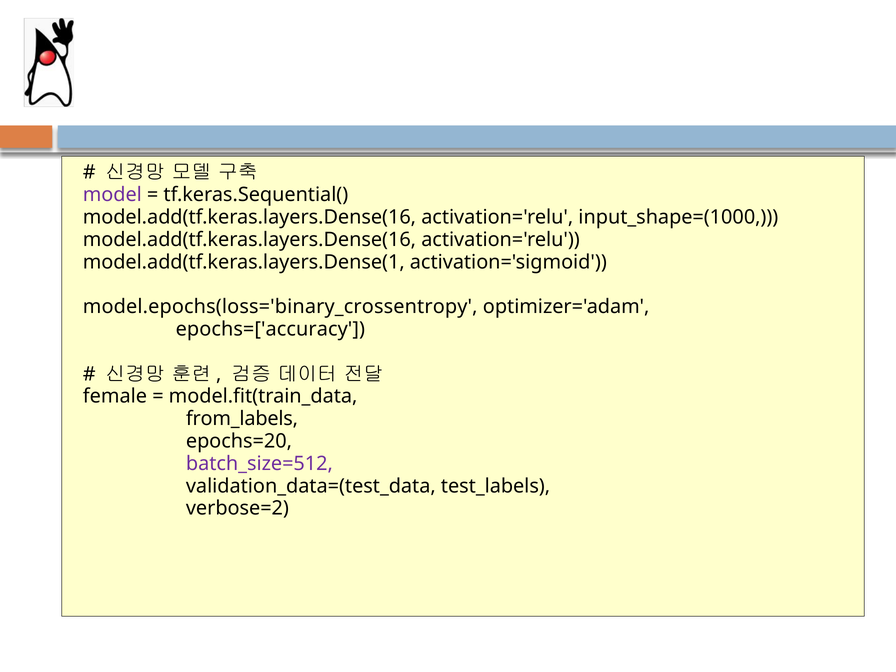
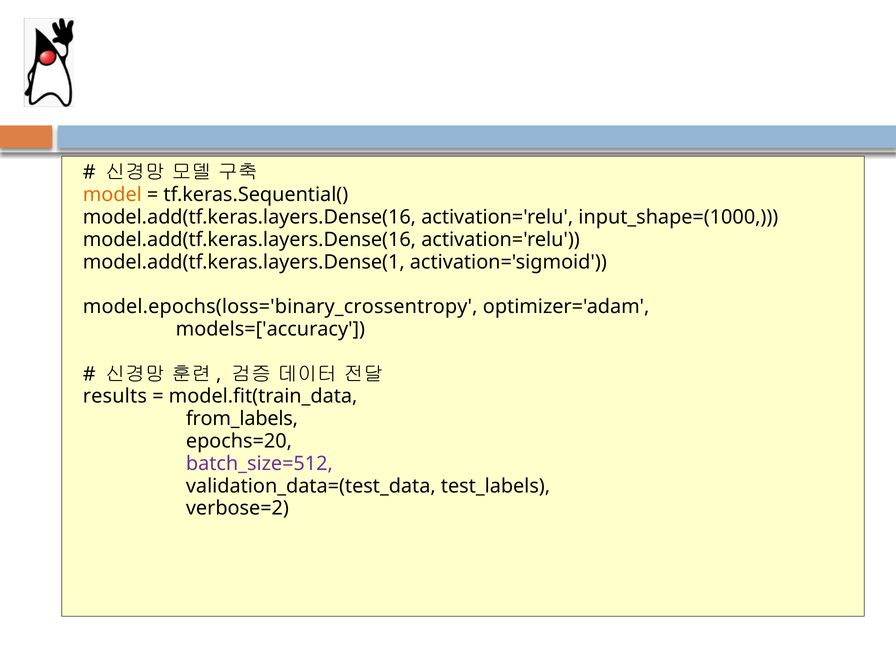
model colour: purple -> orange
epochs=['accuracy: epochs=['accuracy -> models=['accuracy
female: female -> results
